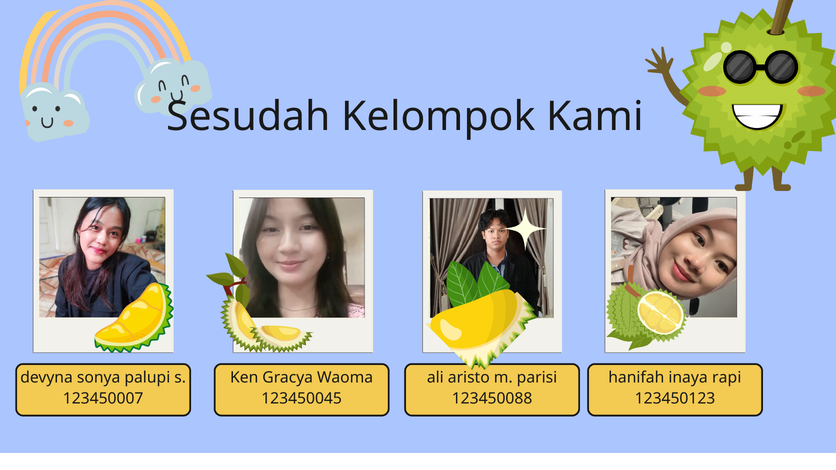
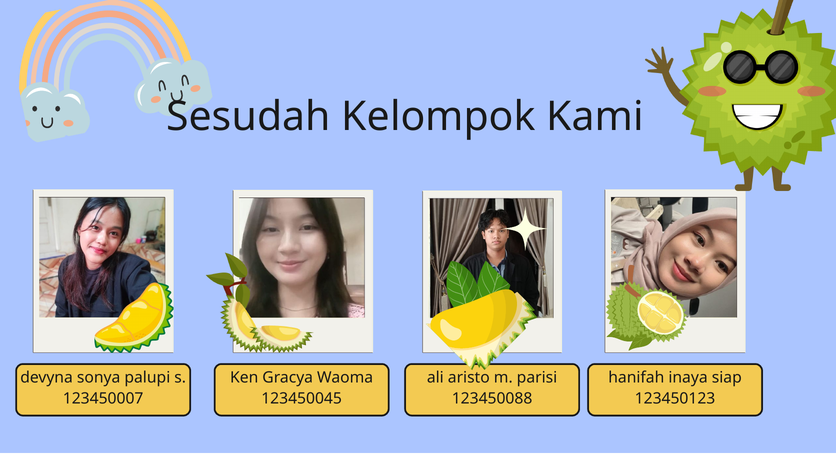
rapi: rapi -> siap
